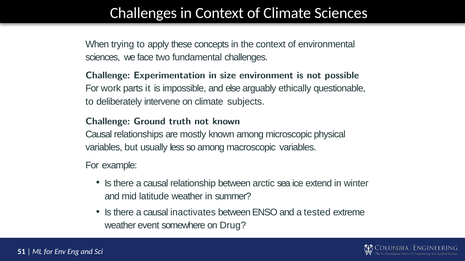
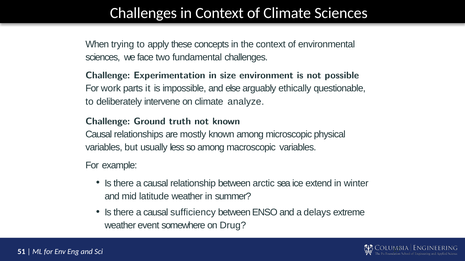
subjects: subjects -> analyze
inactivates: inactivates -> sufficiency
tested: tested -> delays
